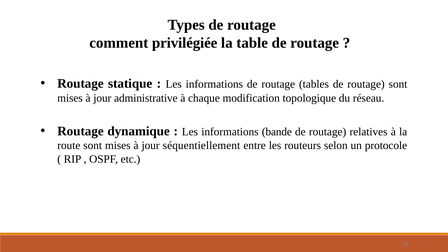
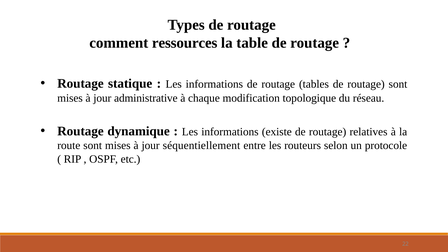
privilégiée: privilégiée -> ressources
bande: bande -> existe
